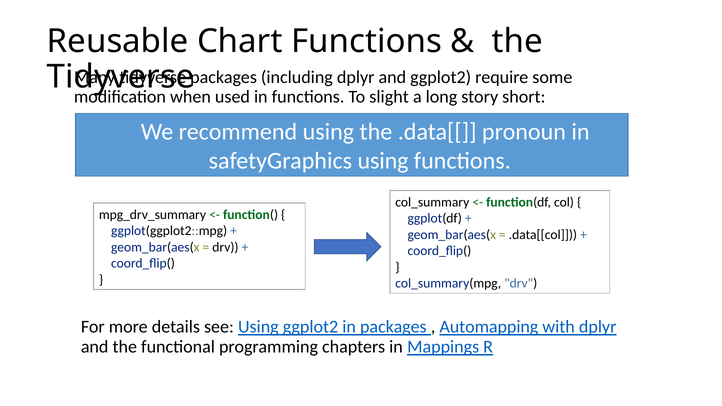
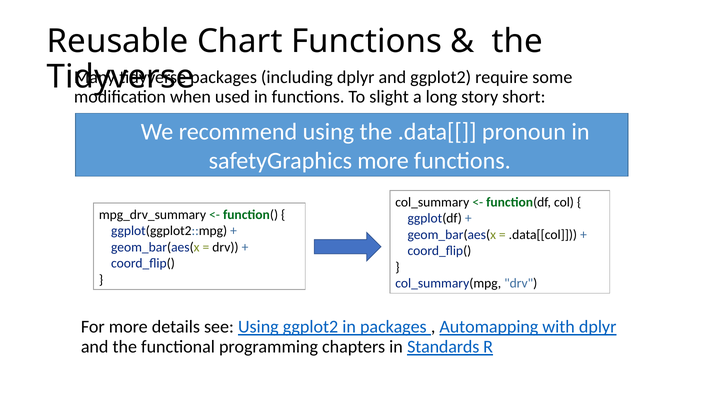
safetyGraphics using: using -> more
Mappings: Mappings -> Standards
